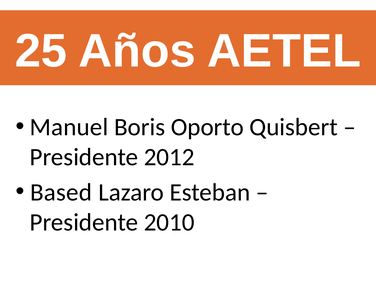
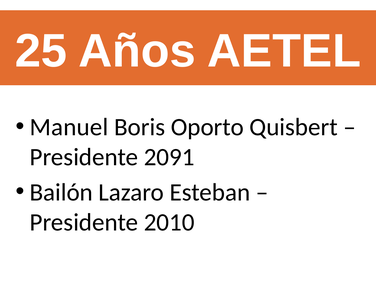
2012: 2012 -> 2091
Based: Based -> Bailón
